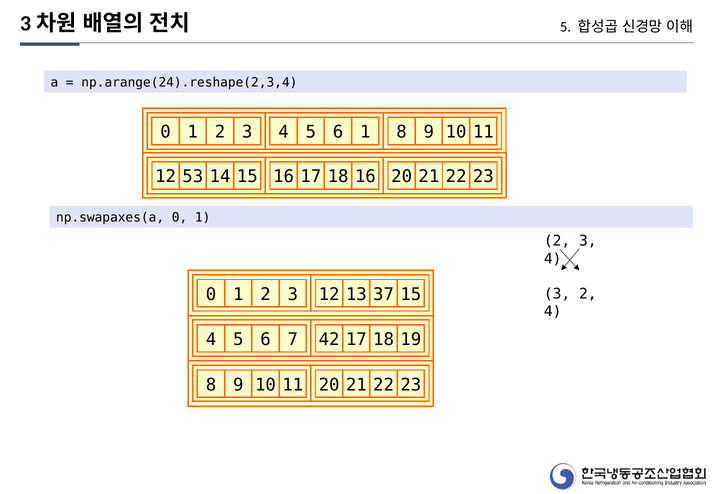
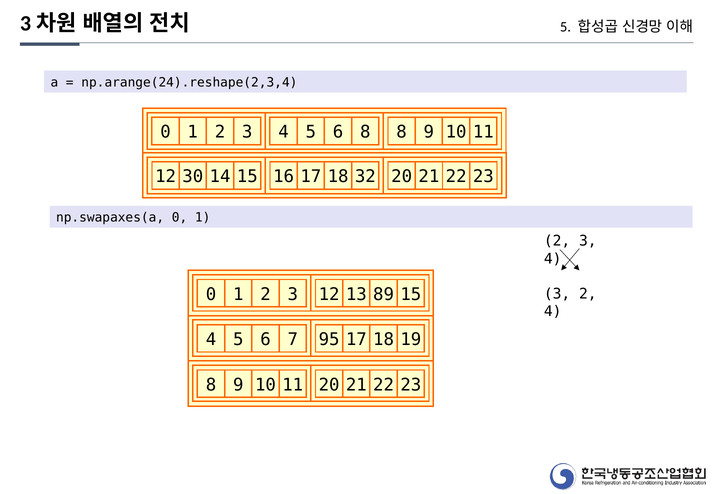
6 1: 1 -> 8
53: 53 -> 30
18 16: 16 -> 32
37: 37 -> 89
42: 42 -> 95
